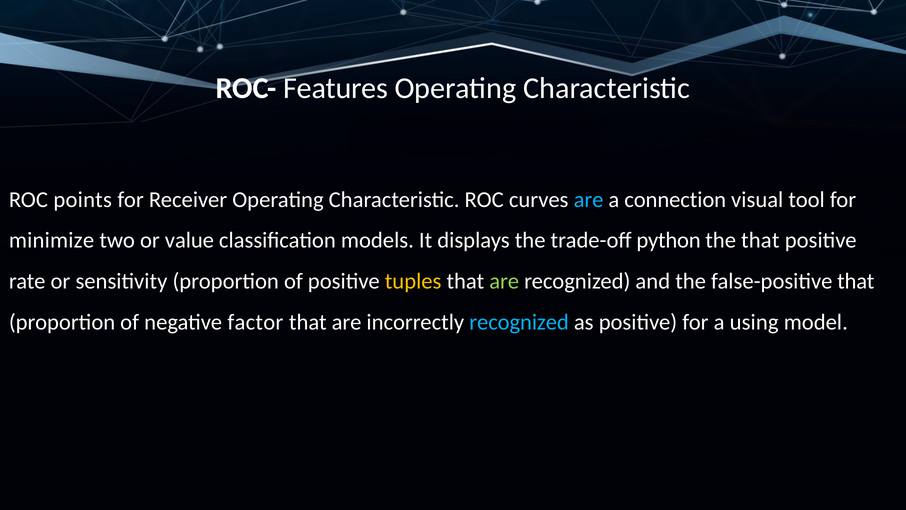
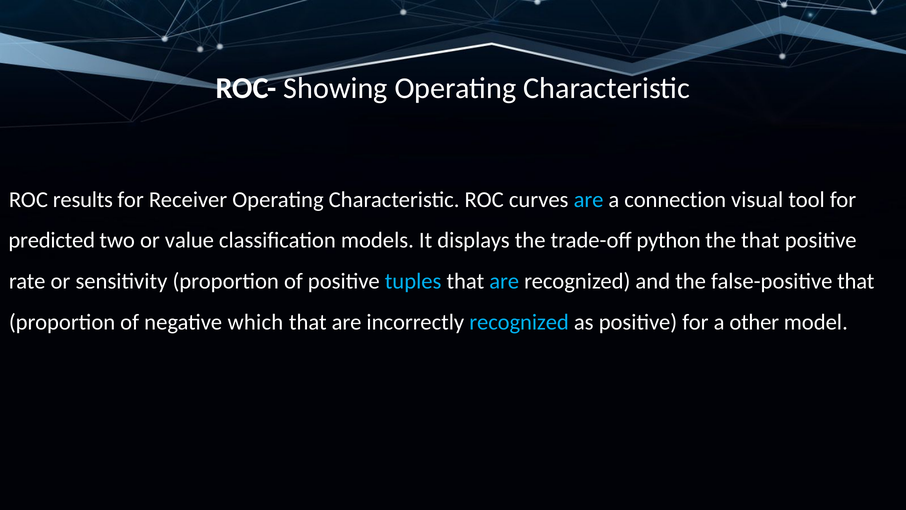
Features: Features -> Showing
points: points -> results
minimize: minimize -> predicted
tuples colour: yellow -> light blue
are at (504, 281) colour: light green -> light blue
factor: factor -> which
using: using -> other
